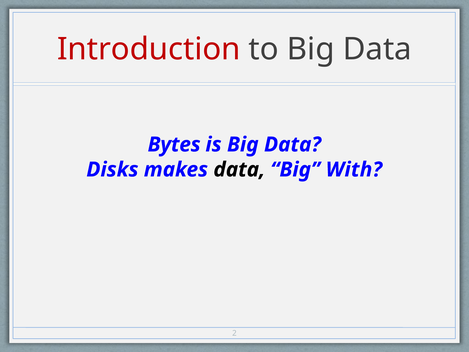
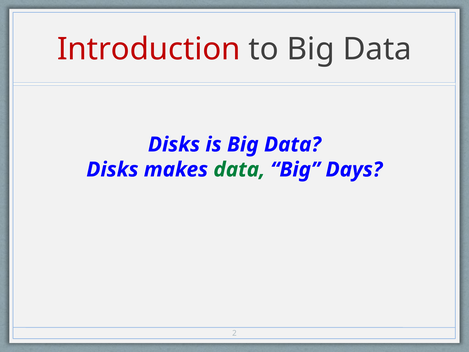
Bytes at (174, 144): Bytes -> Disks
data at (239, 169) colour: black -> green
With: With -> Days
